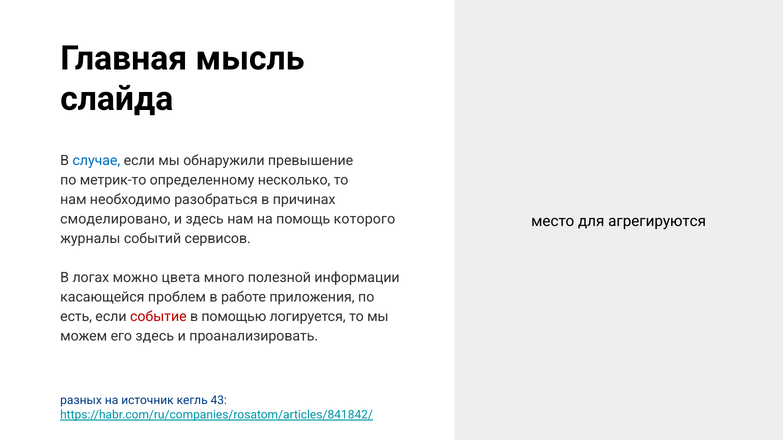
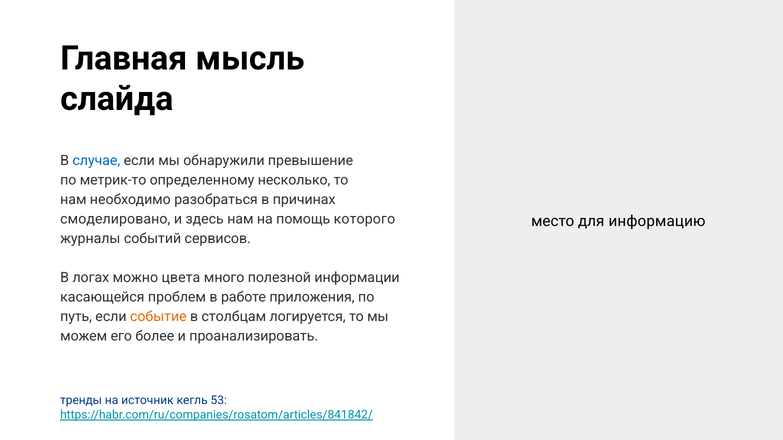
агрегируются: агрегируются -> информацию
есть: есть -> путь
событие colour: red -> orange
помощью: помощью -> столбцам
его здесь: здесь -> более
разных: разных -> тренды
43: 43 -> 53
